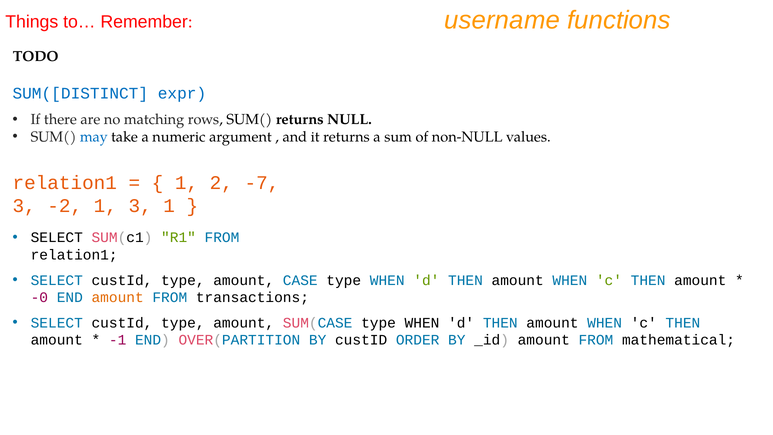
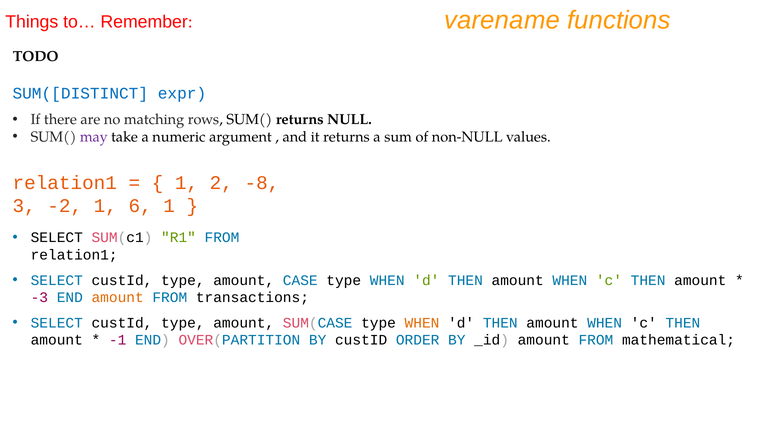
username: username -> varename
may colour: blue -> purple
-7: -7 -> -8
1 3: 3 -> 6
-0: -0 -> -3
WHEN at (422, 323) colour: black -> orange
